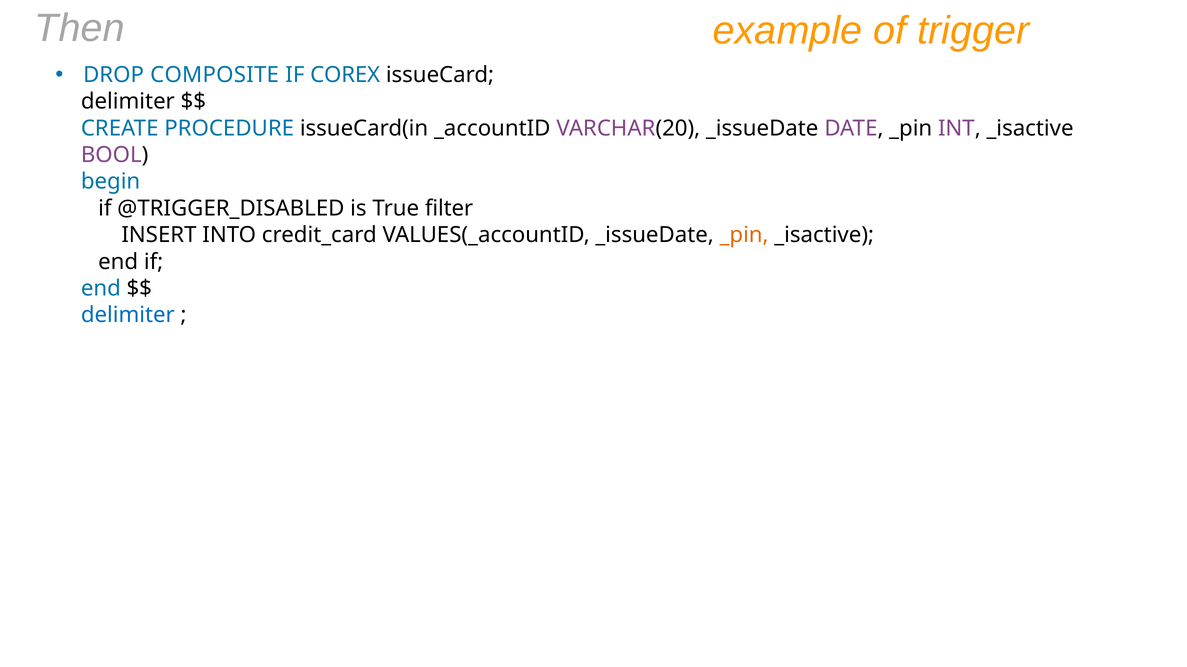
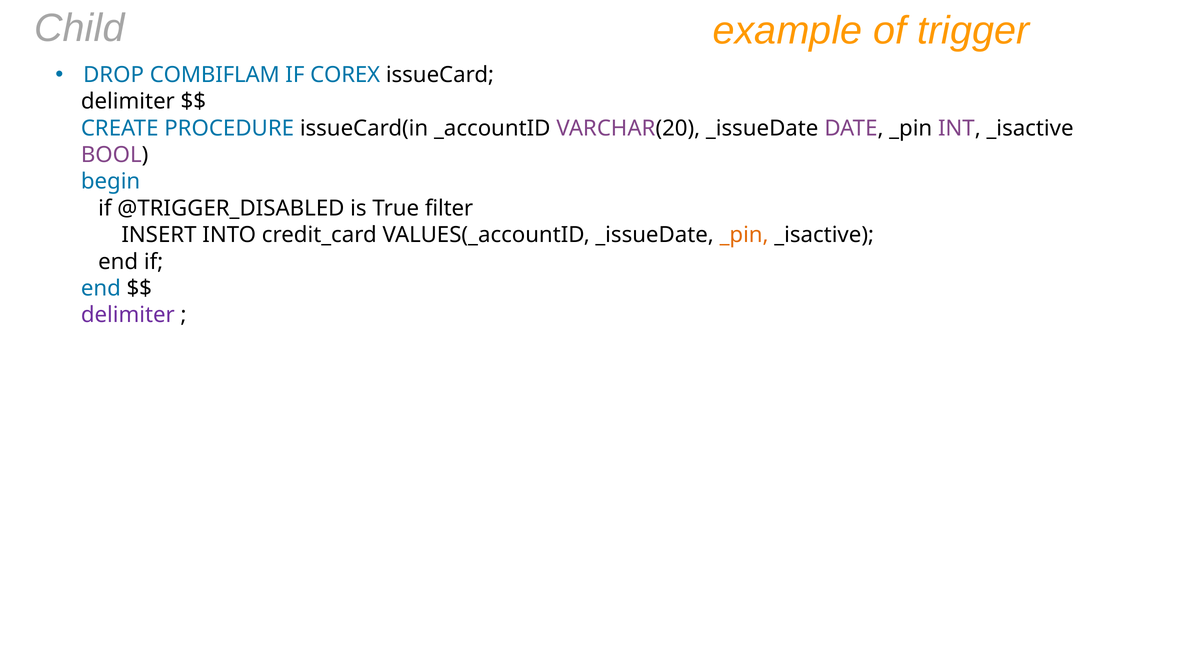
Then: Then -> Child
COMPOSITE: COMPOSITE -> COMBIFLAM
delimiter at (128, 315) colour: blue -> purple
